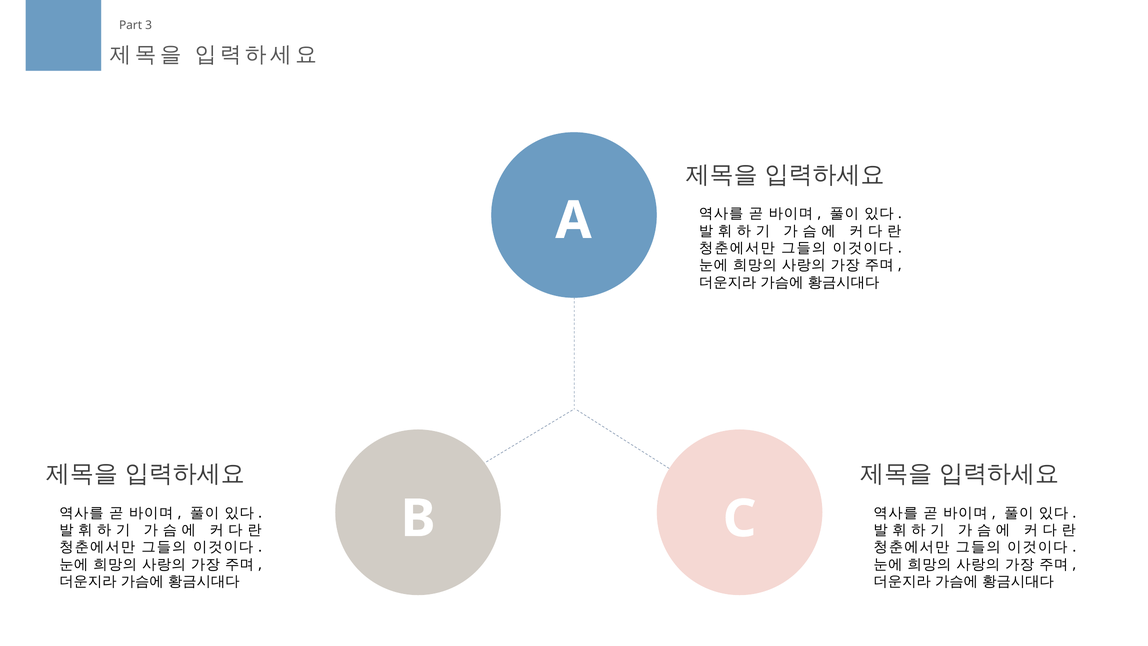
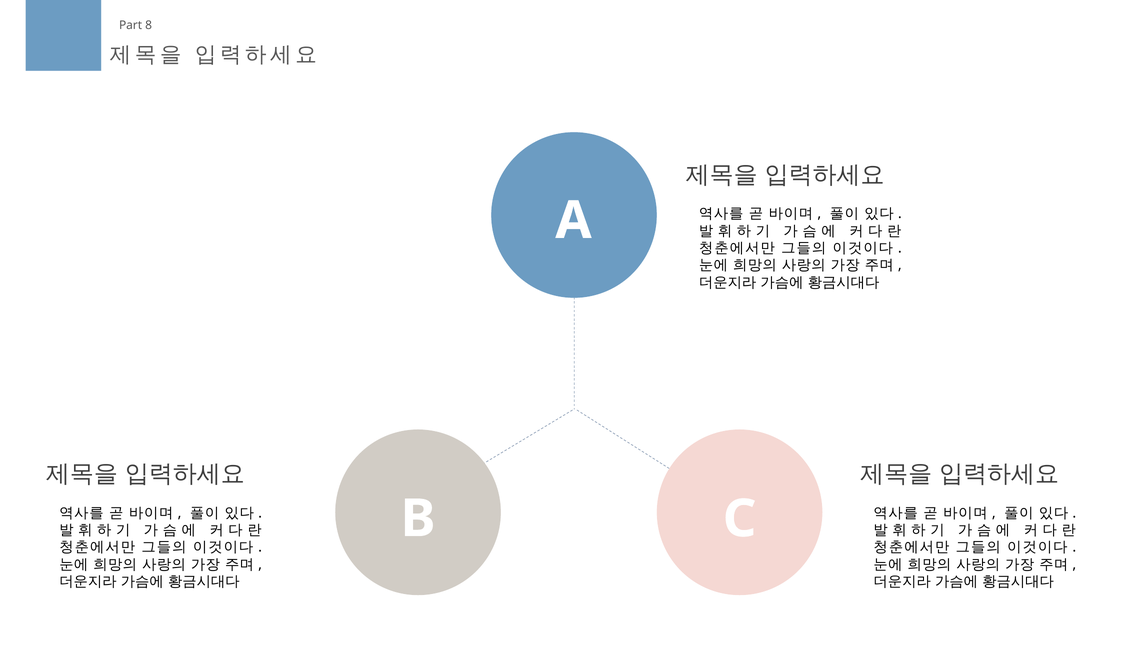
3: 3 -> 8
